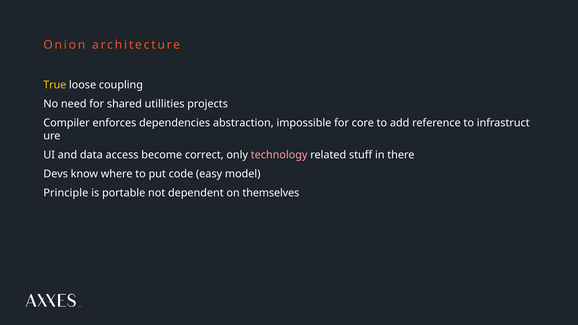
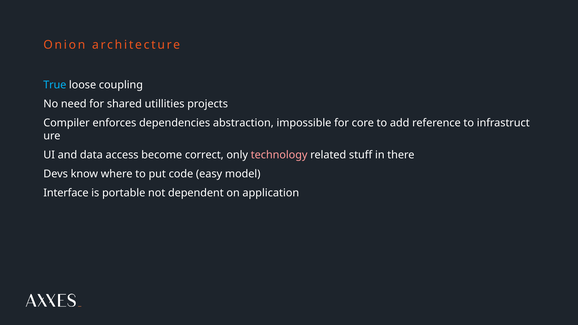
True colour: yellow -> light blue
Principle: Principle -> Interface
themselves: themselves -> application
